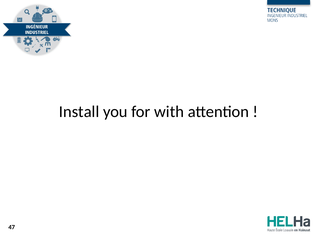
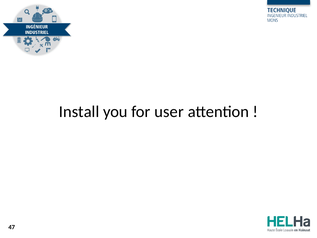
with: with -> user
